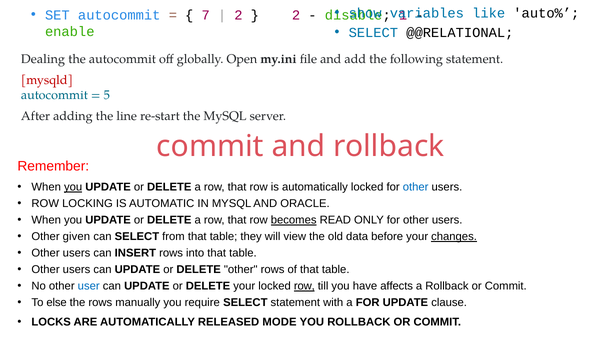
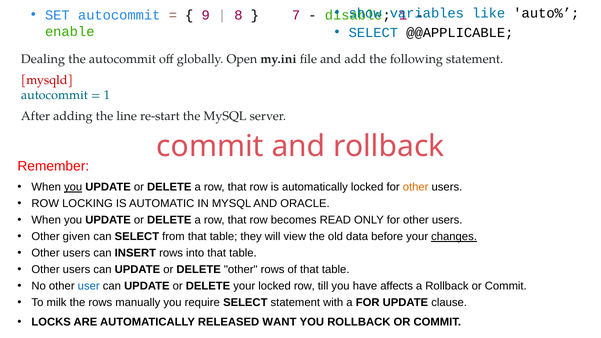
7: 7 -> 9
2 at (238, 15): 2 -> 8
2 at (296, 15): 2 -> 7
@@RELATIONAL: @@RELATIONAL -> @@APPLICABLE
5 at (107, 95): 5 -> 1
other at (416, 187) colour: blue -> orange
becomes underline: present -> none
row at (304, 286) underline: present -> none
else: else -> milk
MODE: MODE -> WANT
